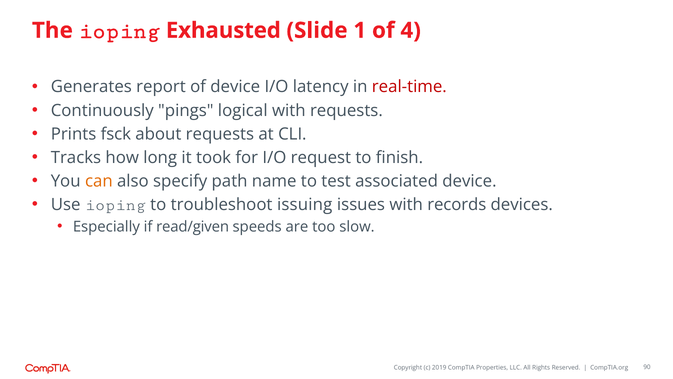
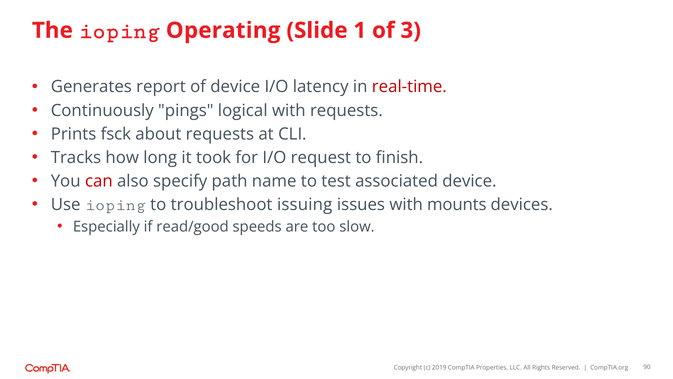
Exhausted: Exhausted -> Operating
4: 4 -> 3
can colour: orange -> red
records: records -> mounts
read/given: read/given -> read/good
